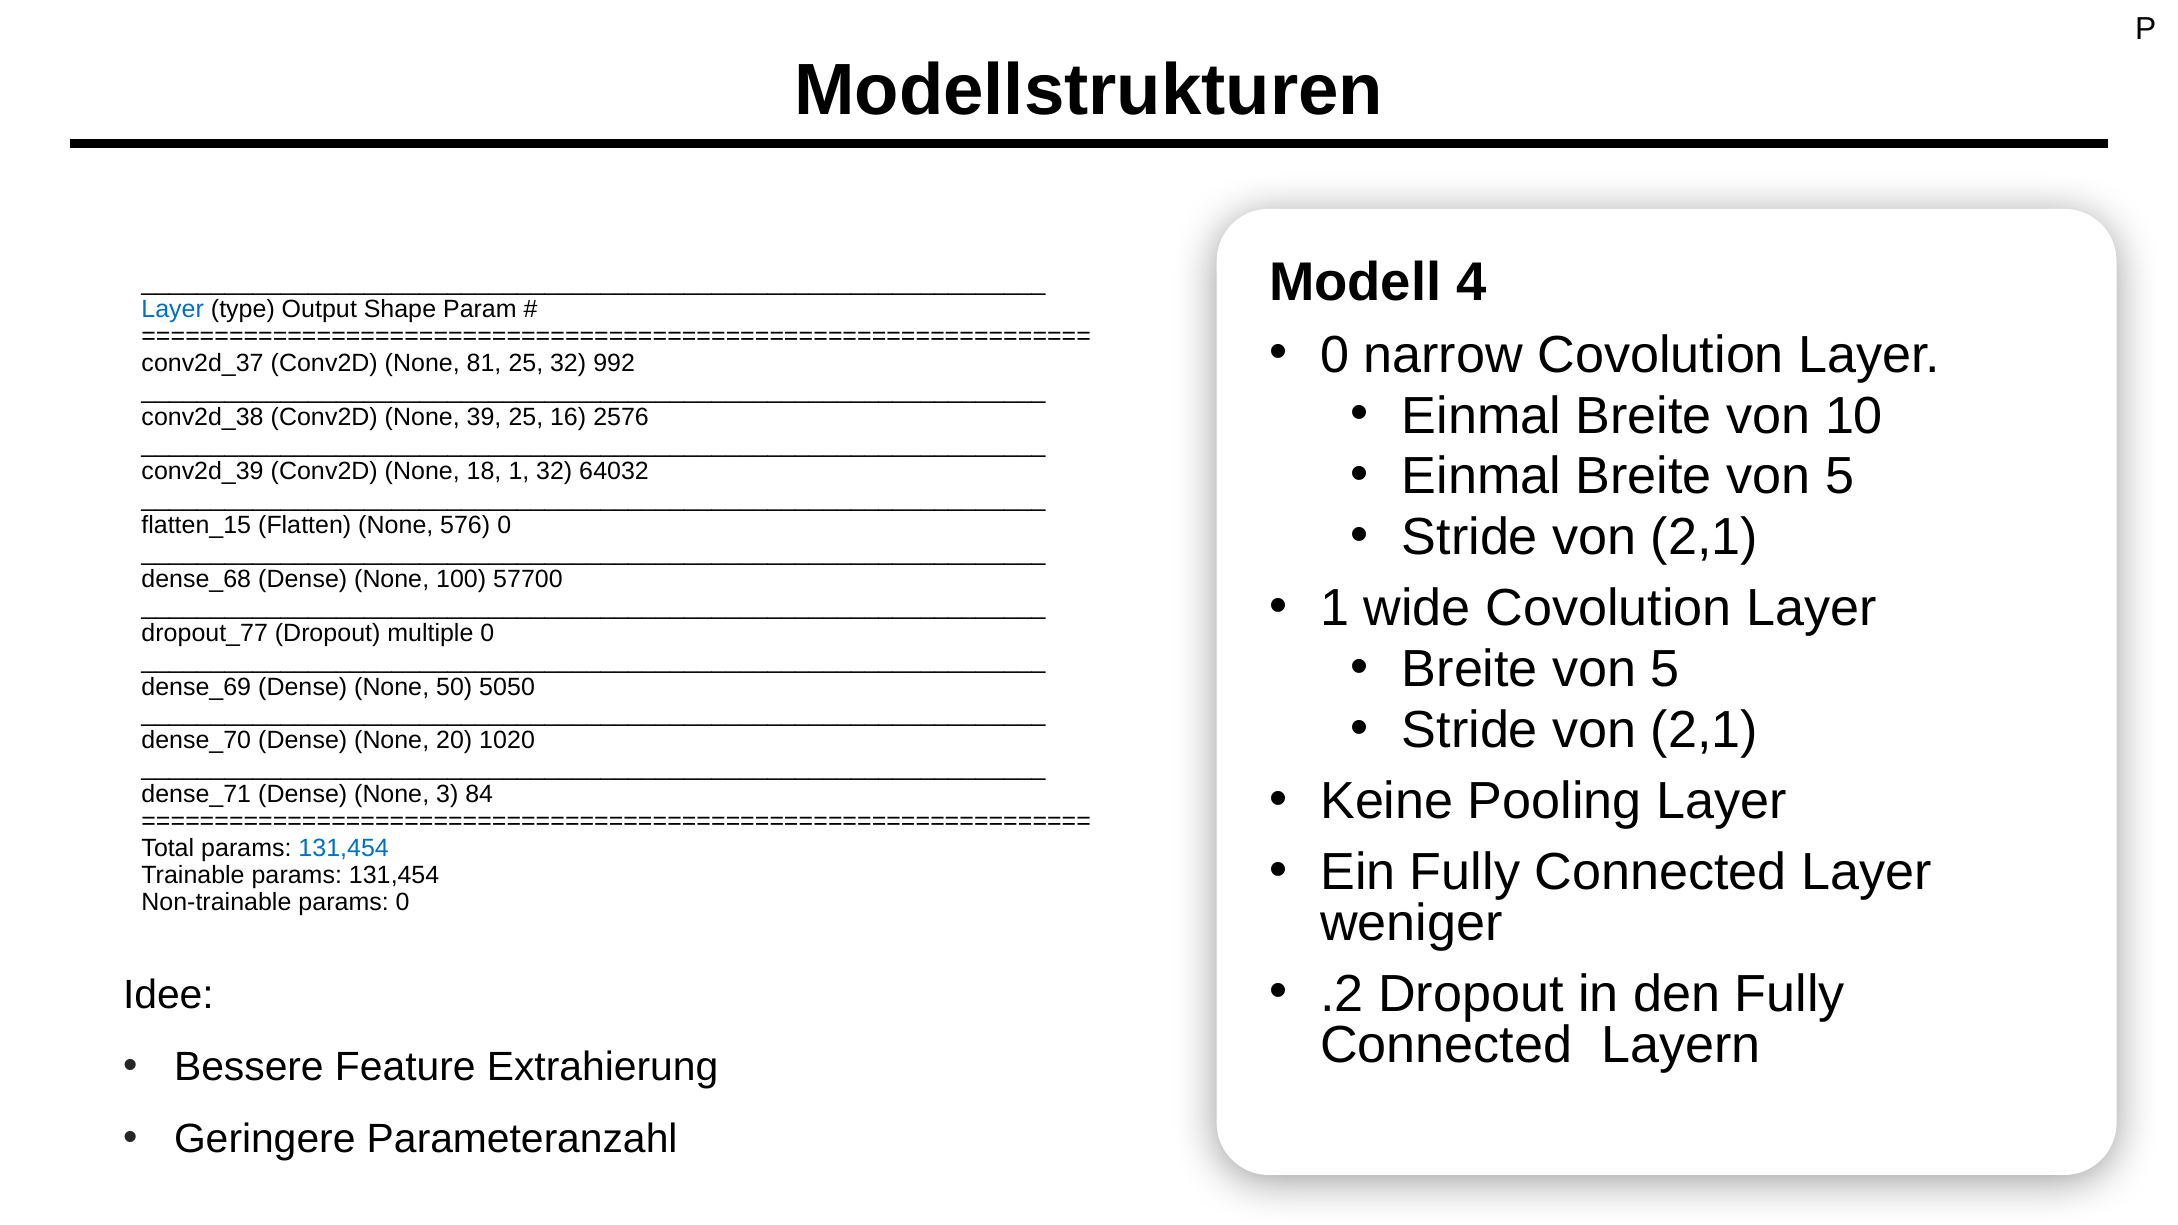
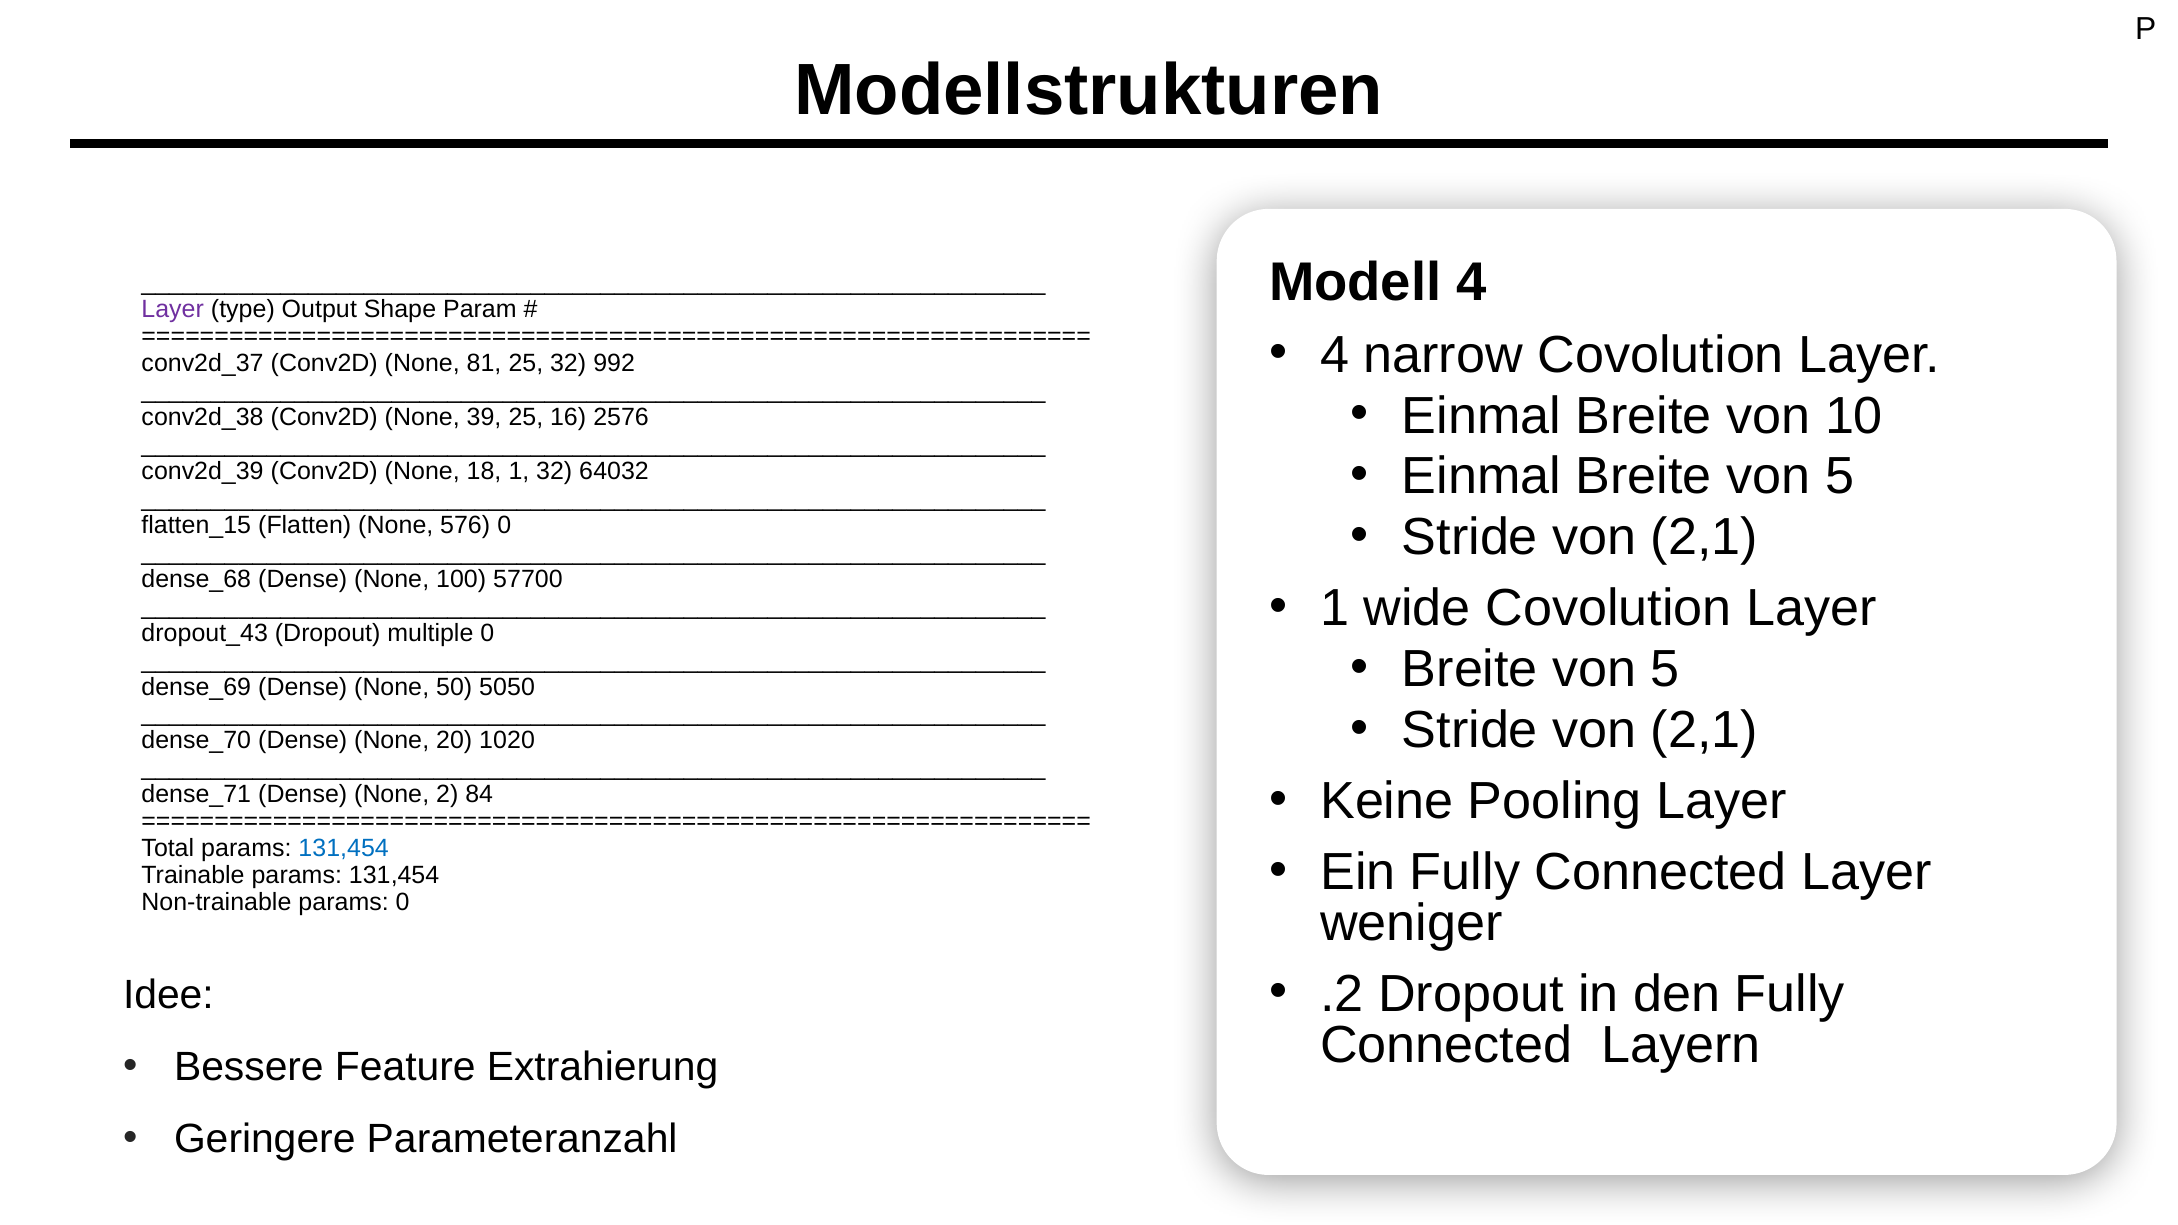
Layer at (173, 310) colour: blue -> purple
0 at (1335, 355): 0 -> 4
dropout_77: dropout_77 -> dropout_43
3: 3 -> 2
